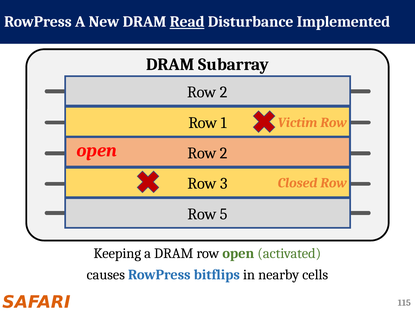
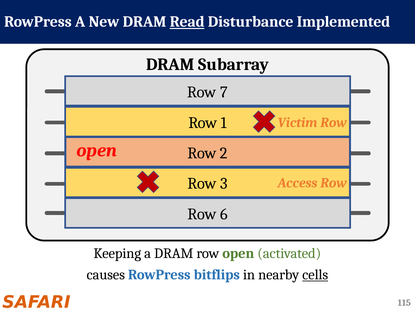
2 at (224, 92): 2 -> 7
Closed at (298, 183): Closed -> Access
5: 5 -> 6
cells underline: none -> present
